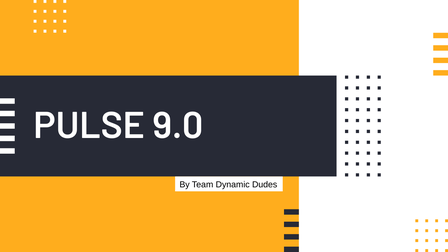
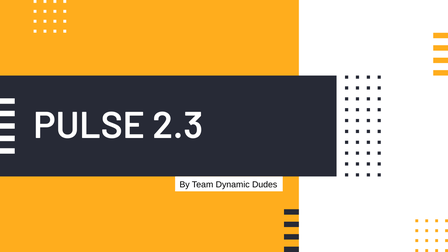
9.0: 9.0 -> 2.3
